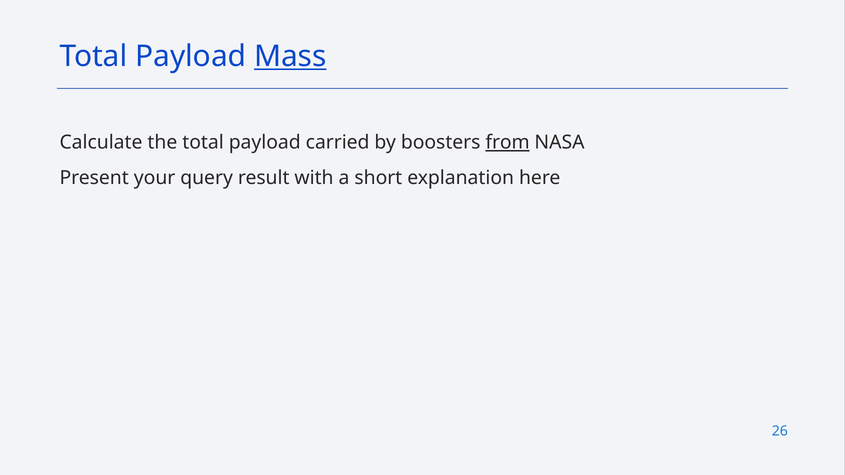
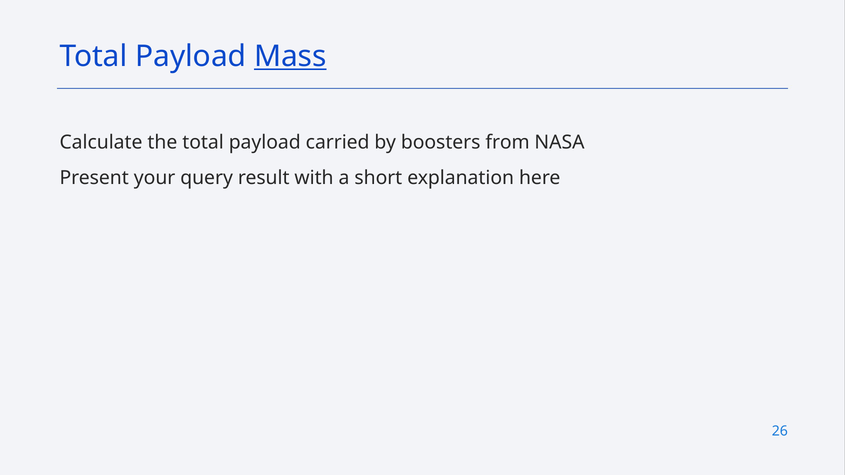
from underline: present -> none
